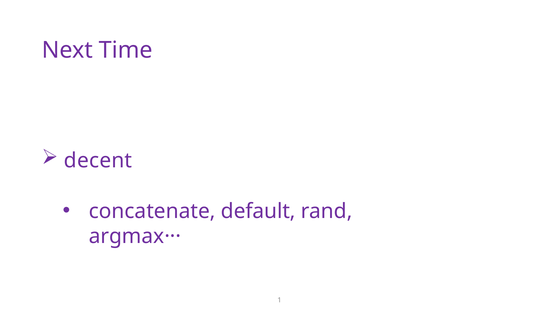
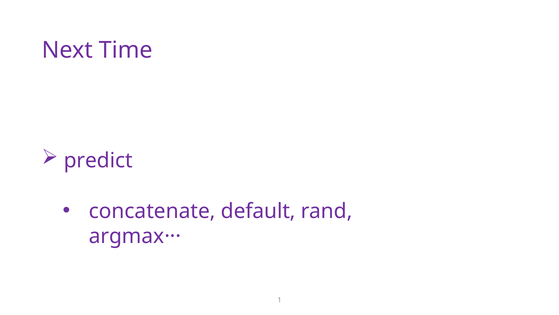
decent: decent -> predict
